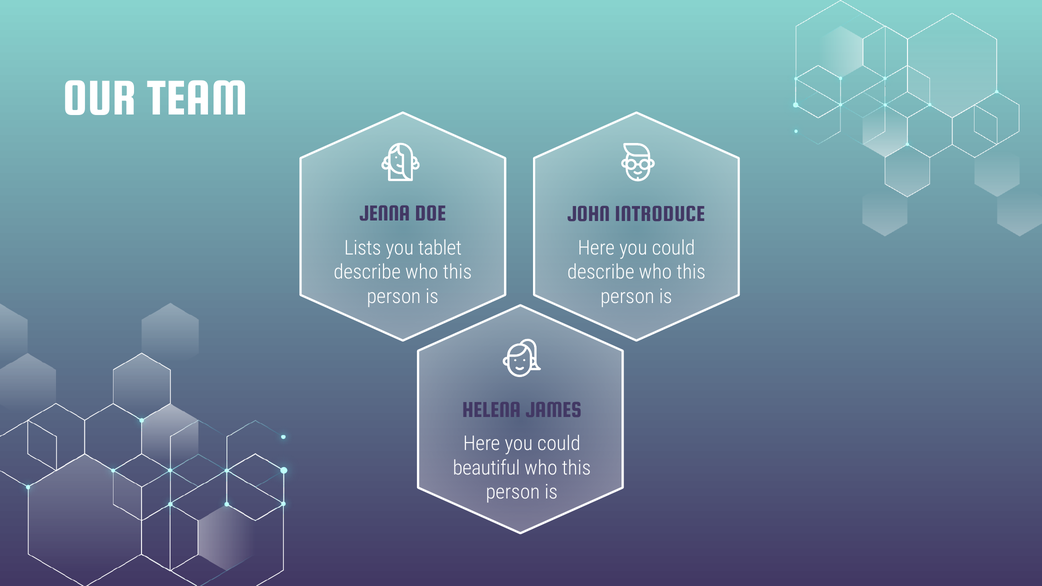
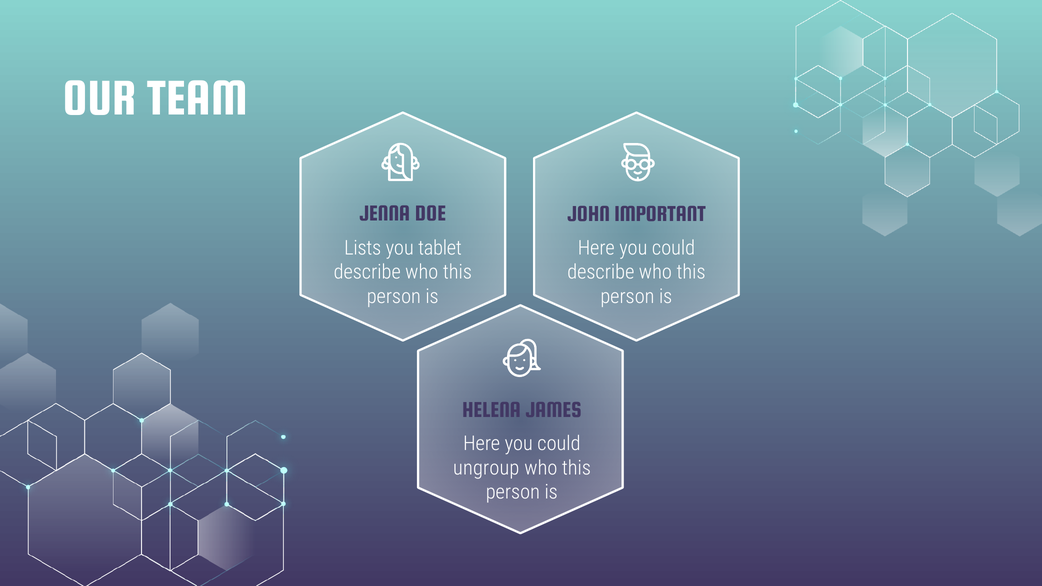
INTRODUCE: INTRODUCE -> IMPORTANT
beautiful: beautiful -> ungroup
